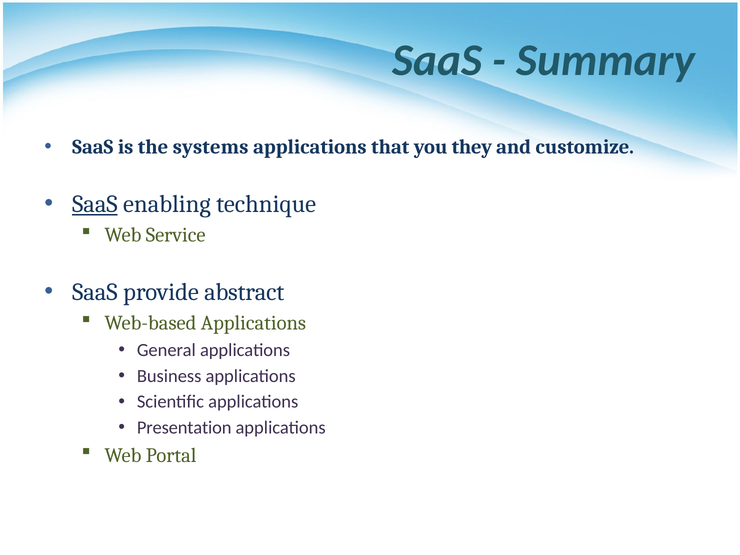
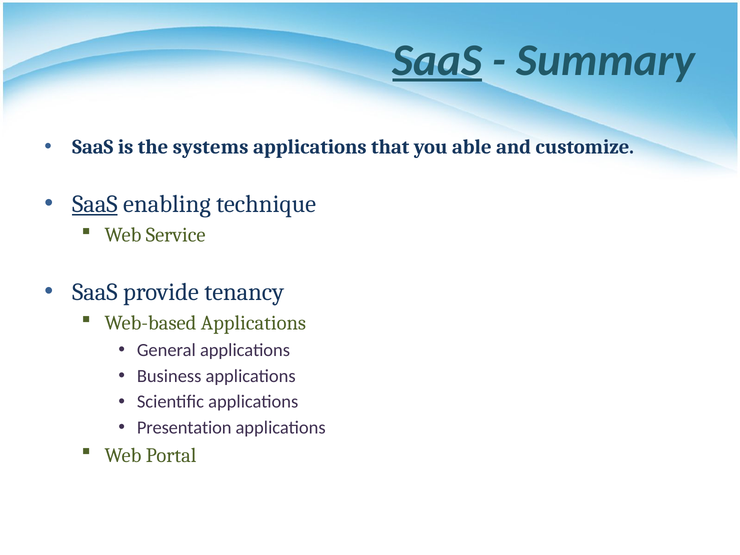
SaaS at (437, 61) underline: none -> present
they: they -> able
abstract: abstract -> tenancy
